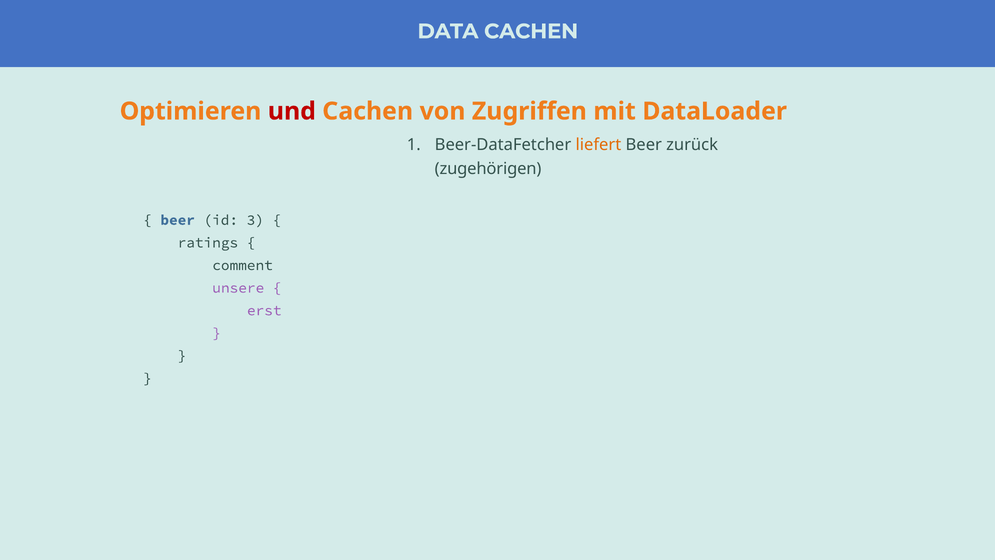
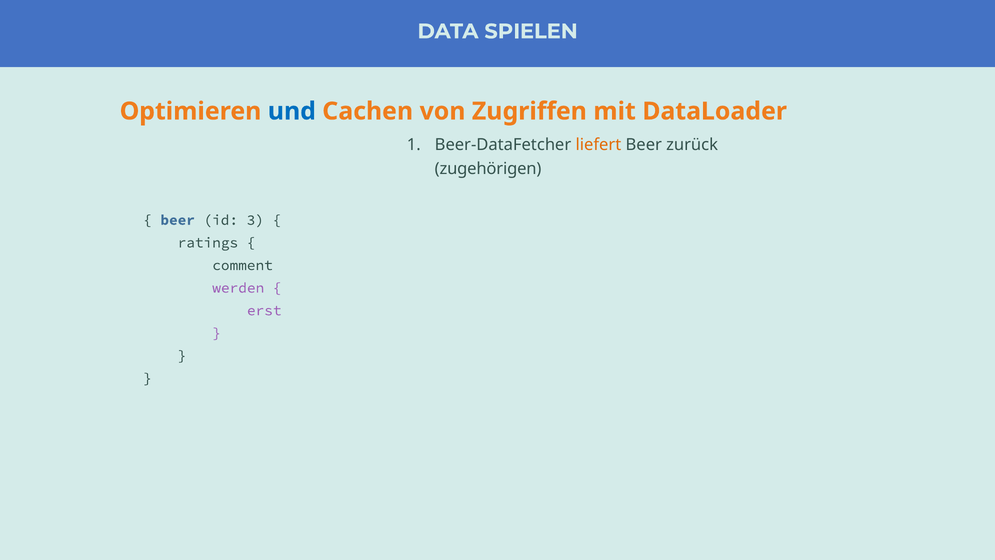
DATA CACHEN: CACHEN -> SPIELEN
und colour: red -> blue
unsere: unsere -> werden
